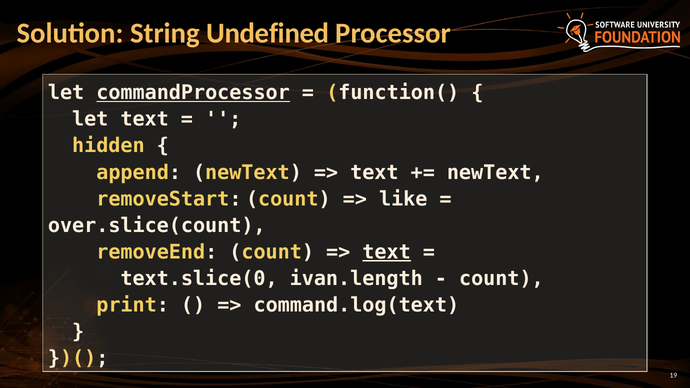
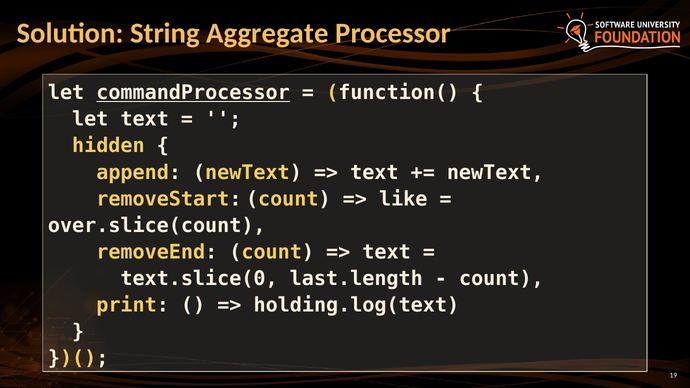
Undefined: Undefined -> Aggregate
text at (387, 252) underline: present -> none
ivan.length: ivan.length -> last.length
command.log(text: command.log(text -> holding.log(text
